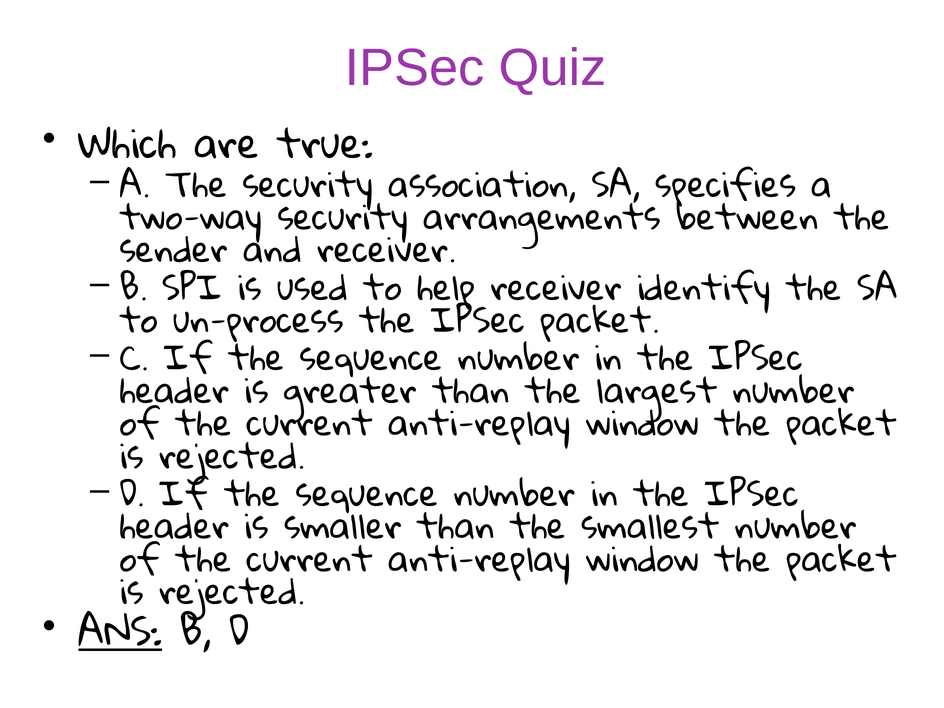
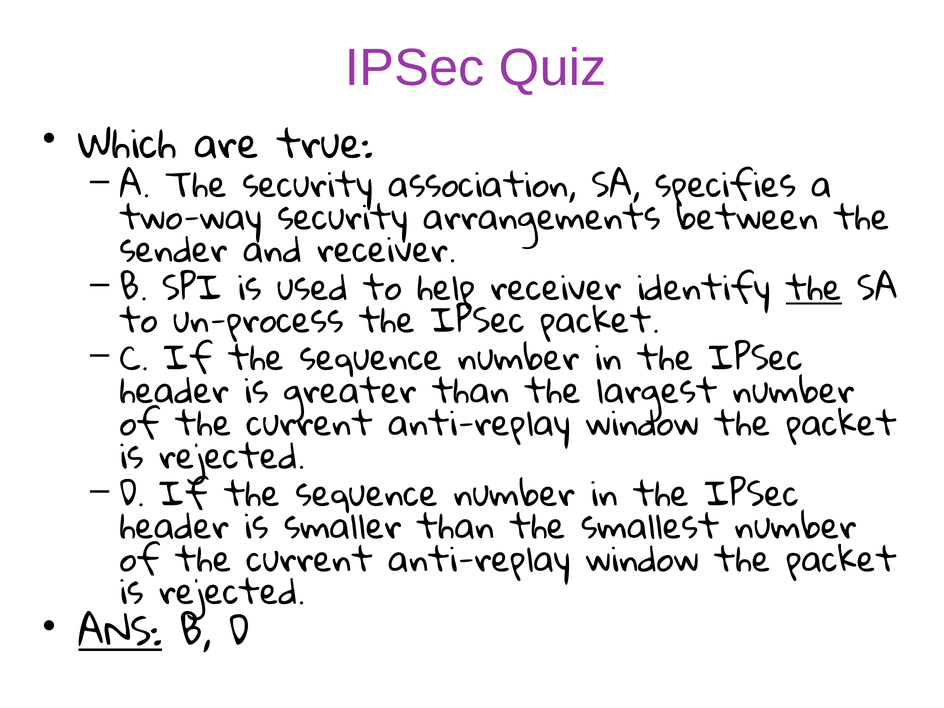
the at (814, 289) underline: none -> present
